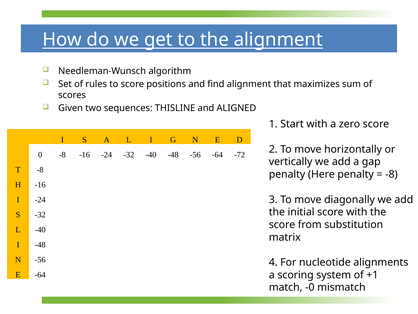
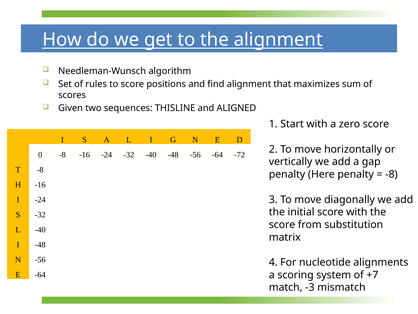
+1: +1 -> +7
-0: -0 -> -3
